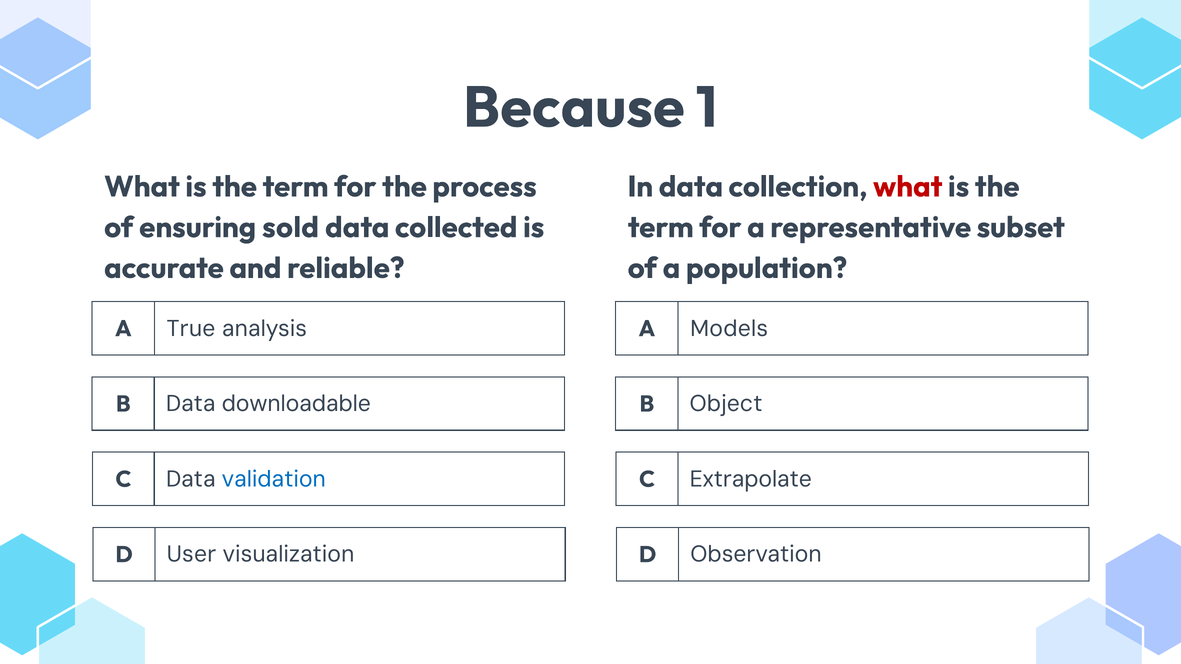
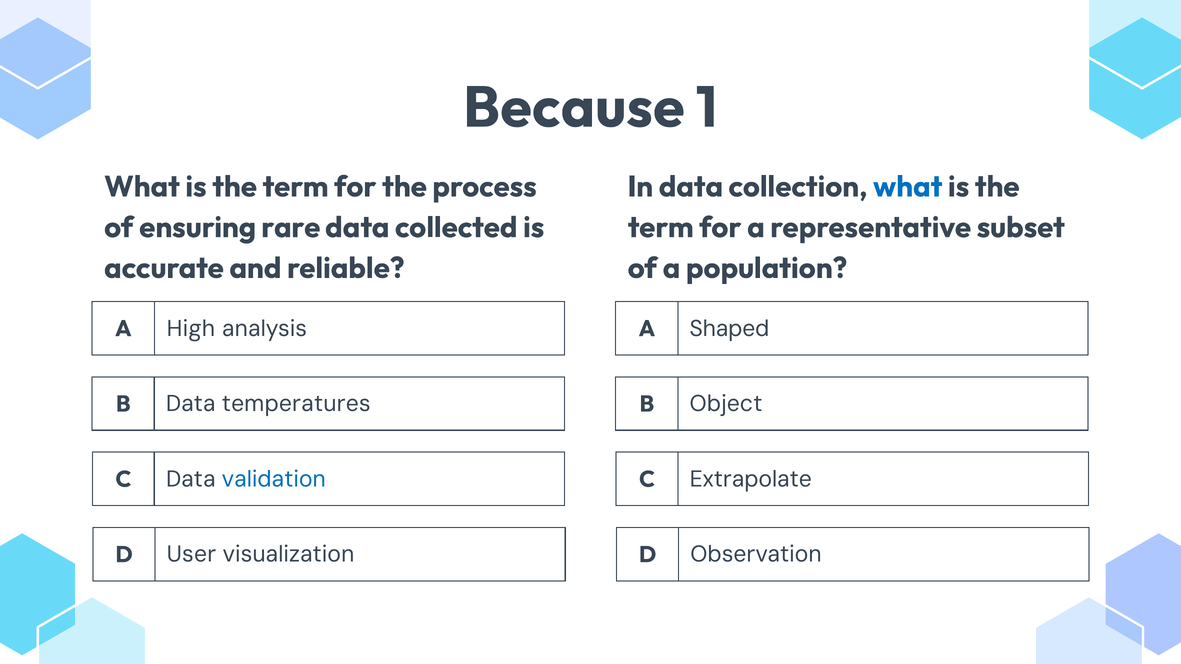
what at (908, 187) colour: red -> blue
sold: sold -> rare
True: True -> High
Models: Models -> Shaped
downloadable: downloadable -> temperatures
